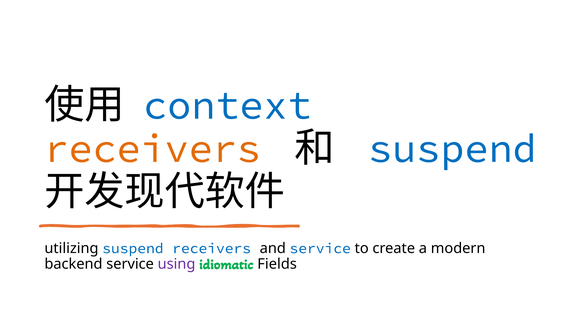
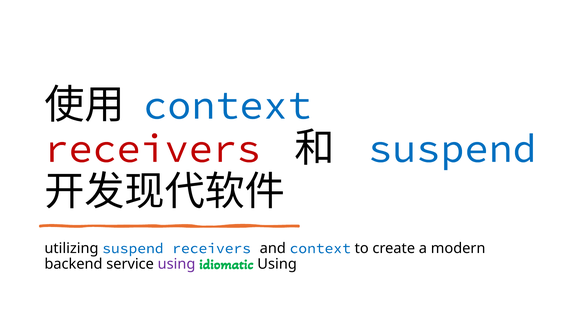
receivers at (153, 149) colour: orange -> red
and service: service -> context
idiomatic Fields: Fields -> Using
